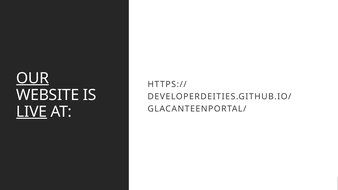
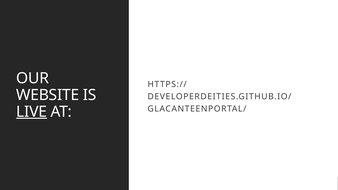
OUR underline: present -> none
